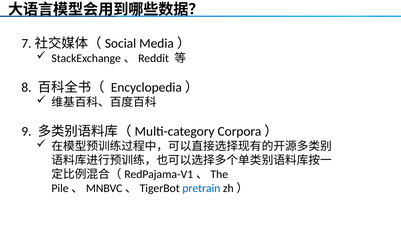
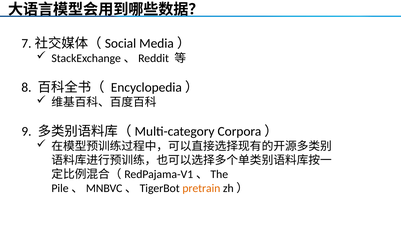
pretrain colour: blue -> orange
